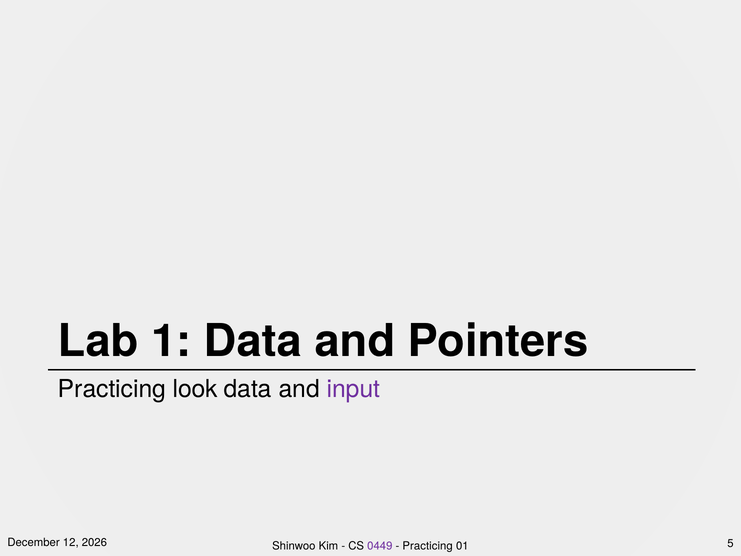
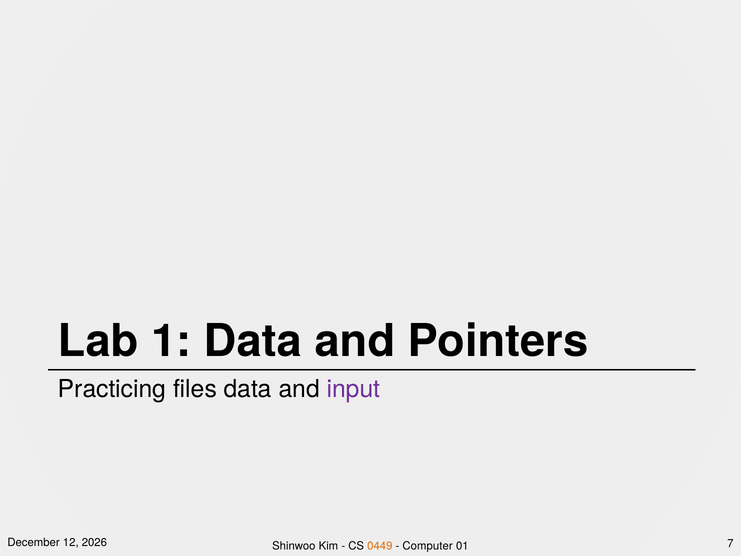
look: look -> files
5: 5 -> 7
0449 colour: purple -> orange
Practicing at (428, 546): Practicing -> Computer
